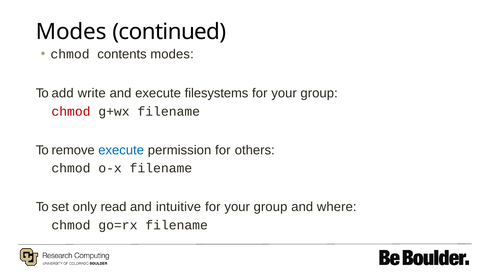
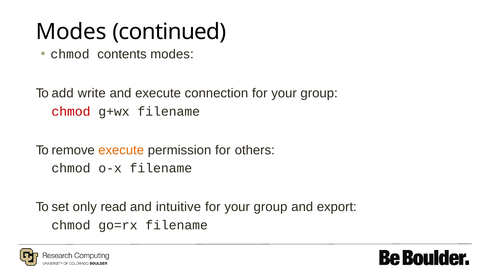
filesystems: filesystems -> connection
execute at (121, 150) colour: blue -> orange
where: where -> export
